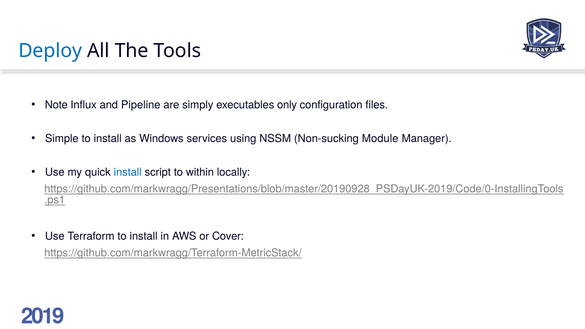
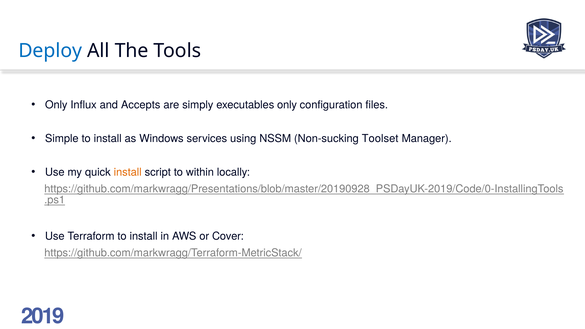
Note at (56, 105): Note -> Only
Pipeline: Pipeline -> Accepts
Module: Module -> Toolset
install at (128, 172) colour: blue -> orange
